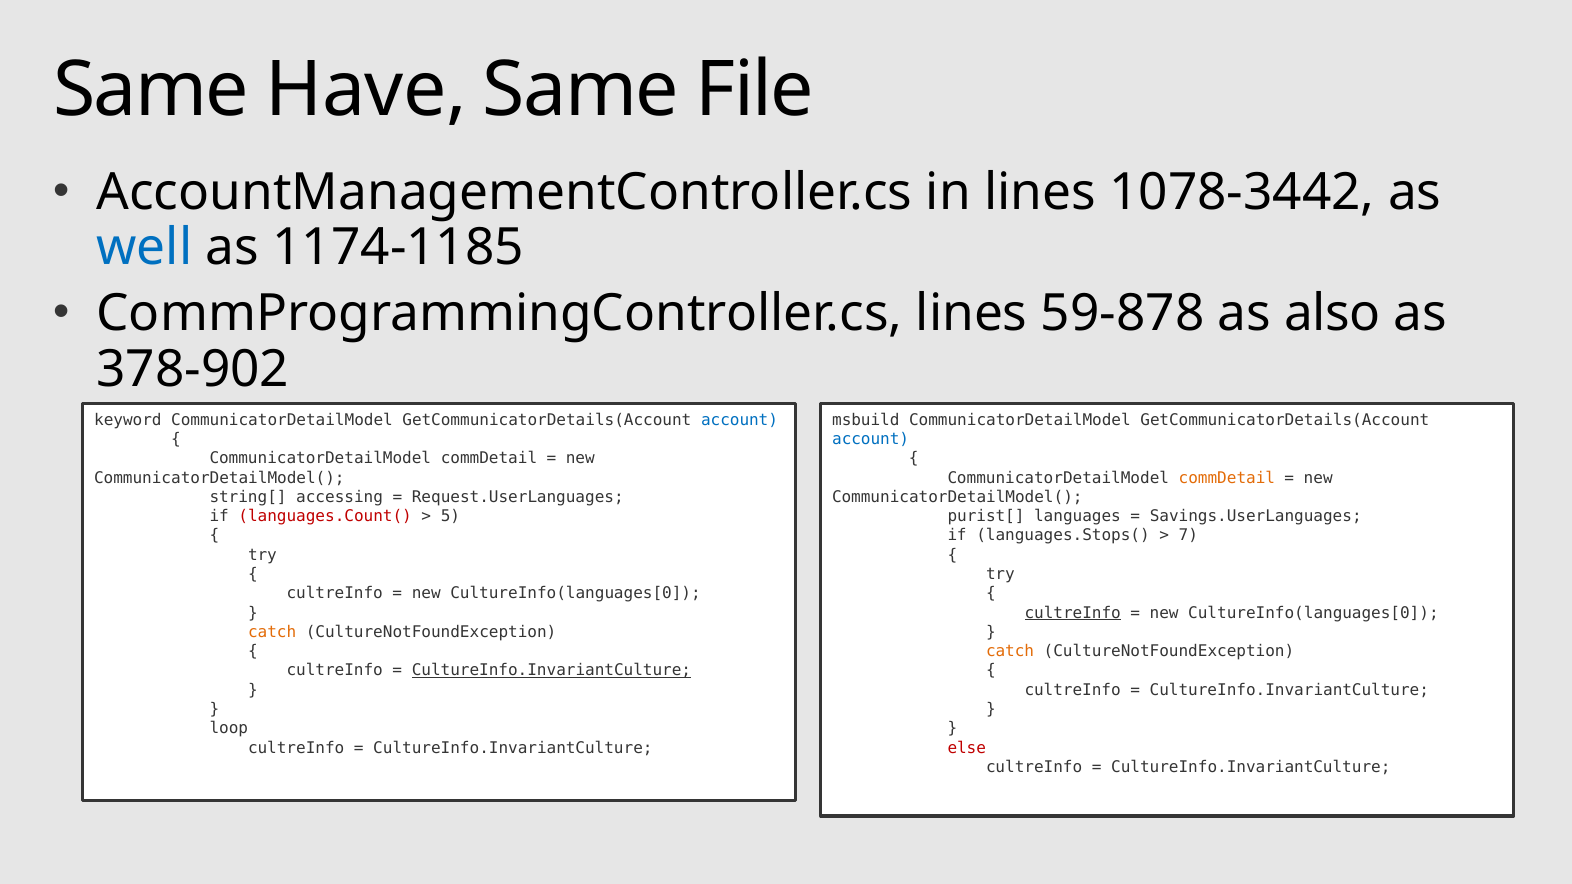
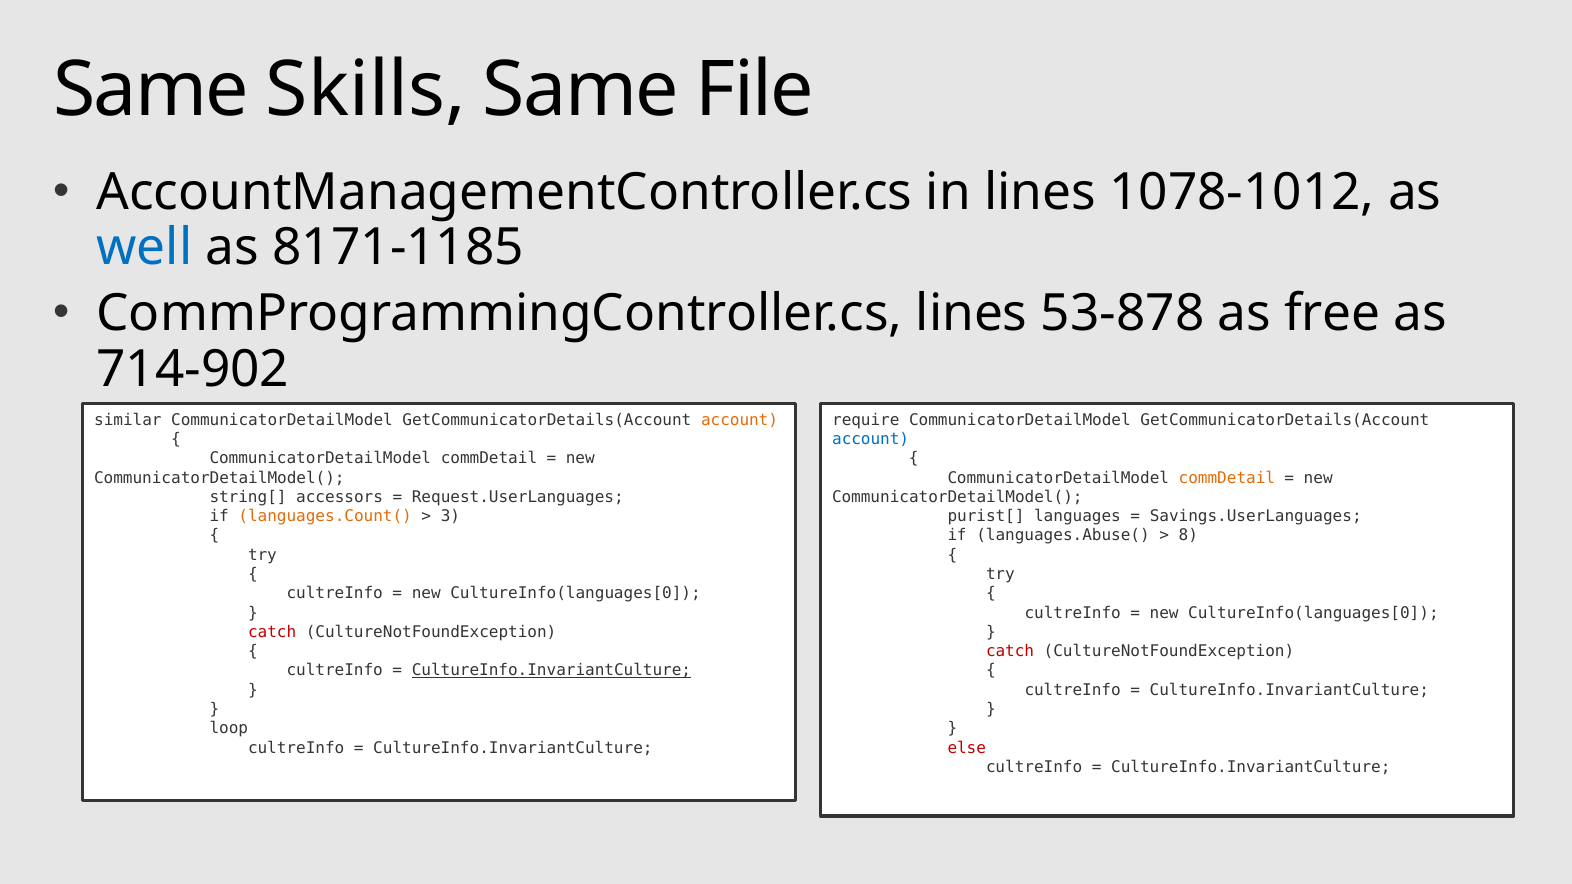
Have: Have -> Skills
1078-3442: 1078-3442 -> 1078-1012
1174-1185: 1174-1185 -> 8171-1185
59-878: 59-878 -> 53-878
also: also -> free
378-902: 378-902 -> 714-902
keyword: keyword -> similar
account at (740, 420) colour: blue -> orange
msbuild: msbuild -> require
accessing: accessing -> accessors
languages.Count( colour: red -> orange
5: 5 -> 3
languages.Stops(: languages.Stops( -> languages.Abuse(
7: 7 -> 8
cultreInfo at (1073, 613) underline: present -> none
catch at (272, 632) colour: orange -> red
catch at (1010, 651) colour: orange -> red
